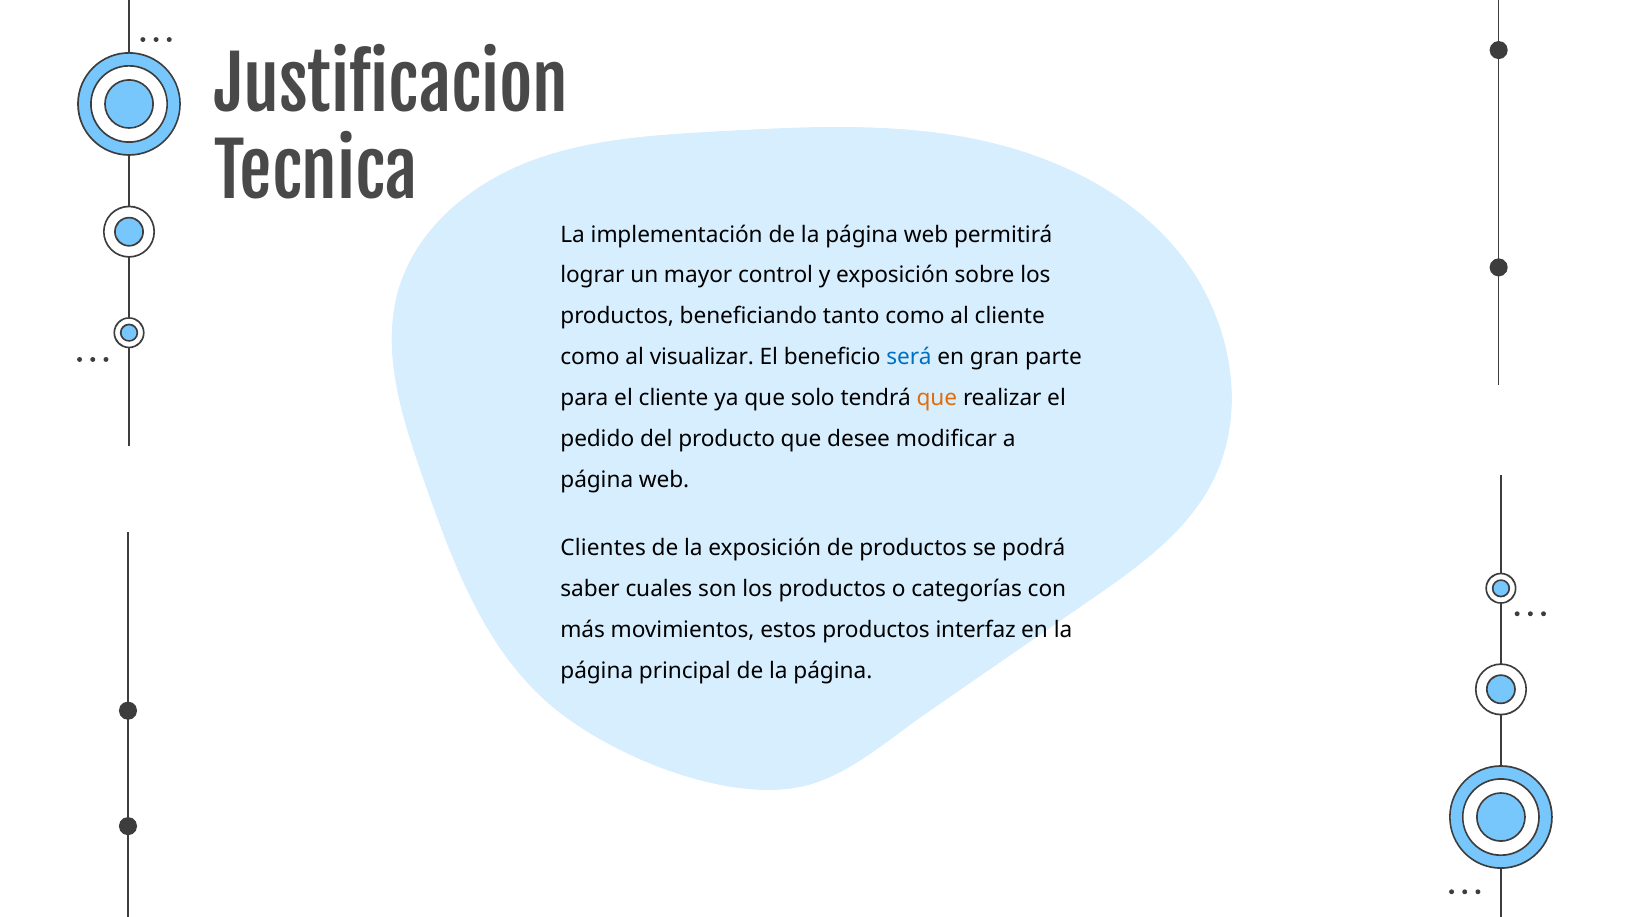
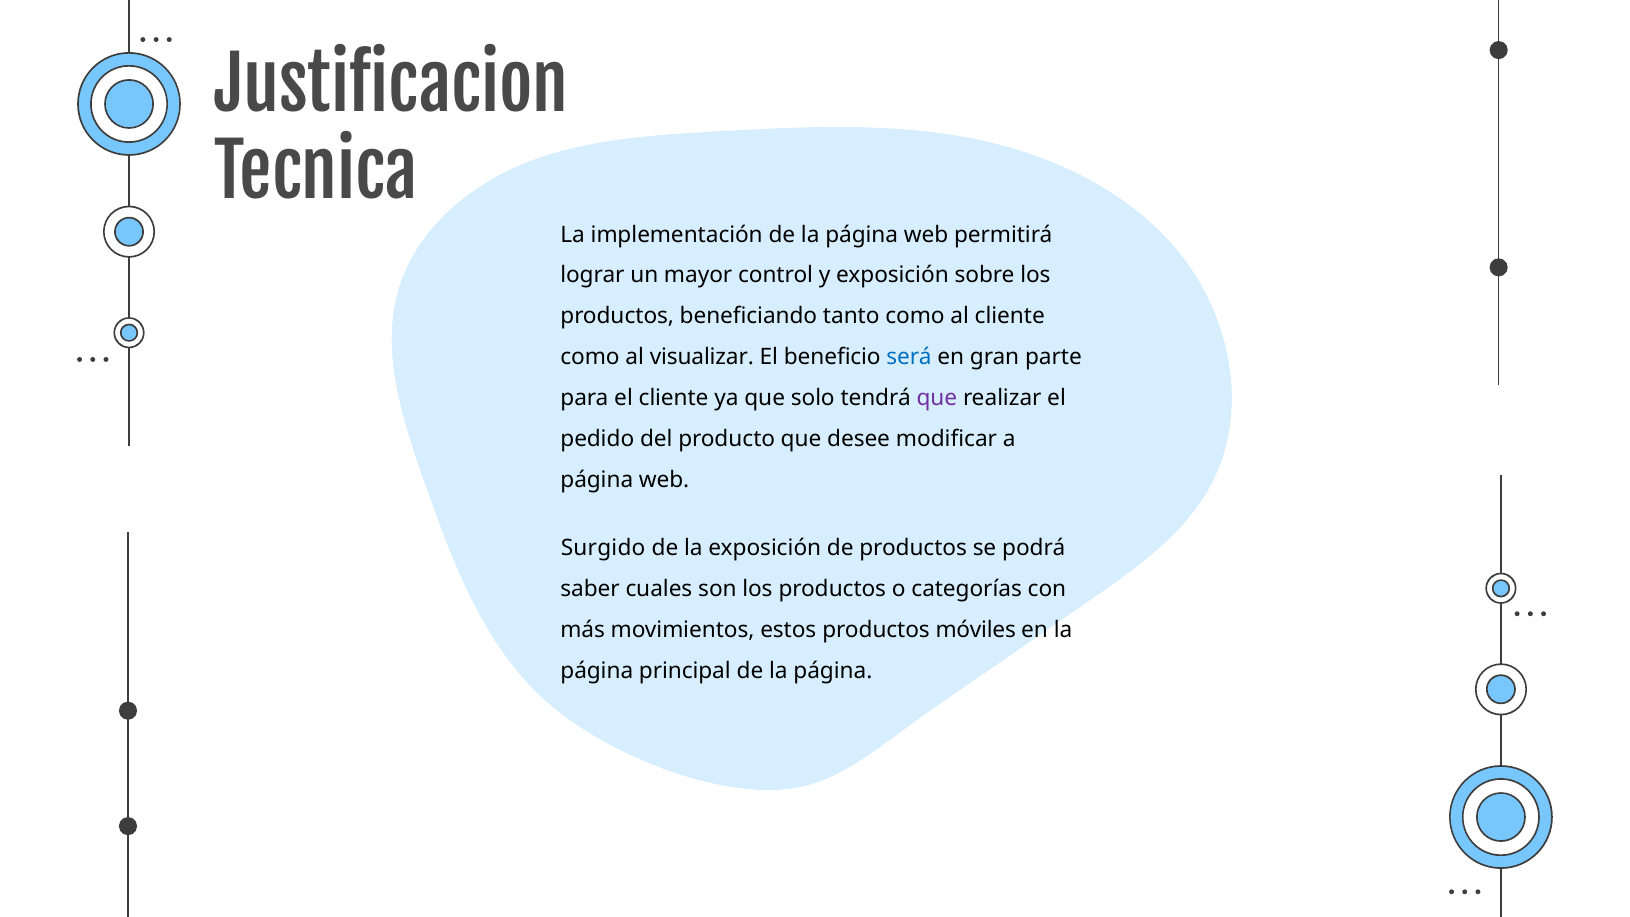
que at (937, 398) colour: orange -> purple
Clientes: Clientes -> Surgido
interfaz: interfaz -> móviles
